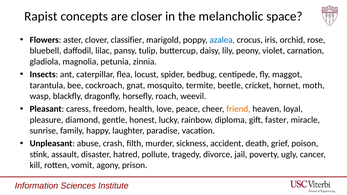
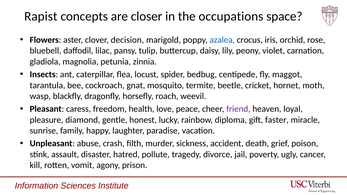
melancholic: melancholic -> occupations
classifier: classifier -> decision
friend colour: orange -> purple
